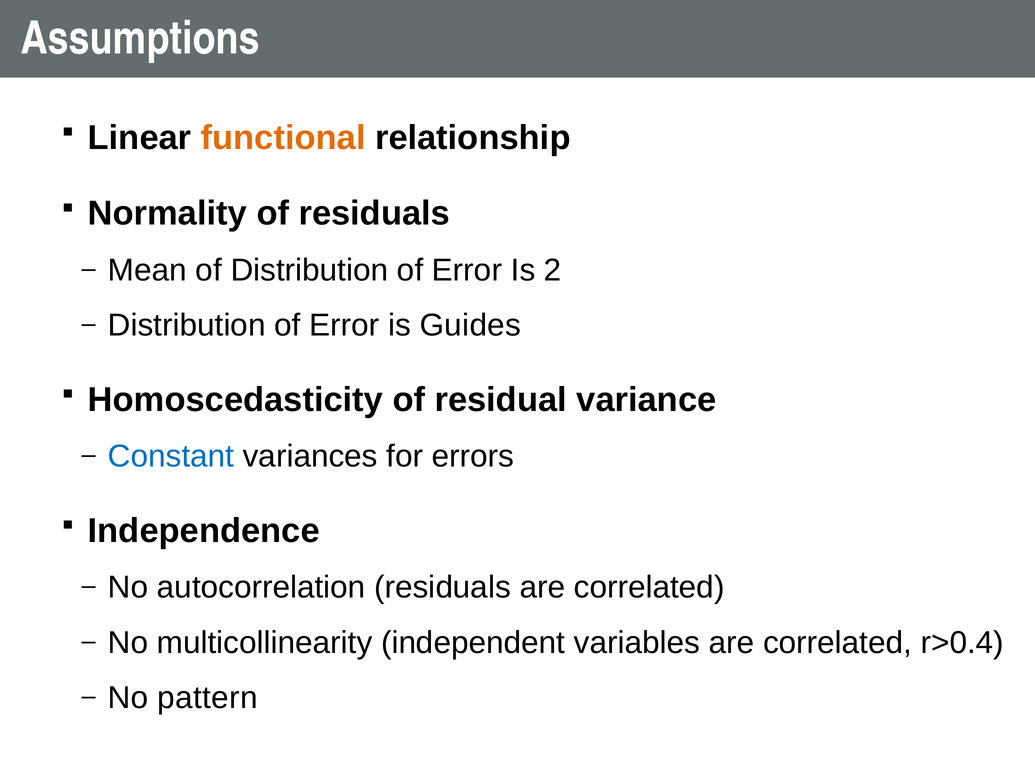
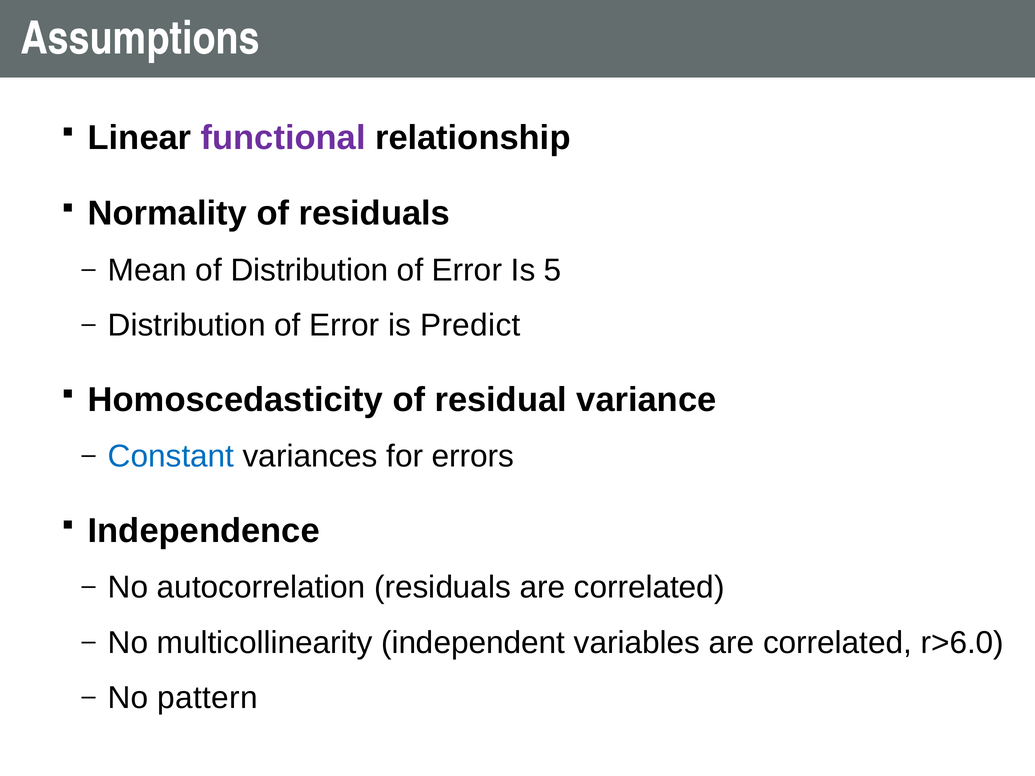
functional colour: orange -> purple
2: 2 -> 5
Guides: Guides -> Predict
r>0.4: r>0.4 -> r>6.0
